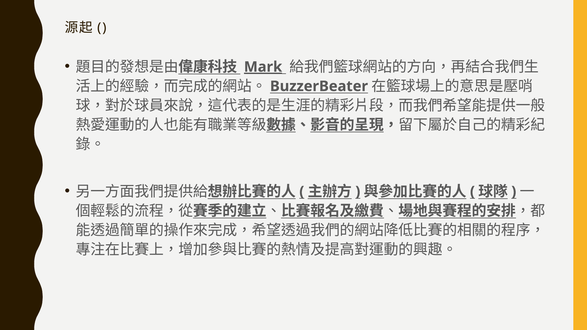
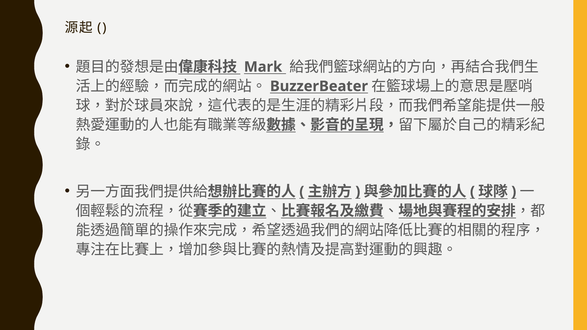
Mark underline: present -> none
